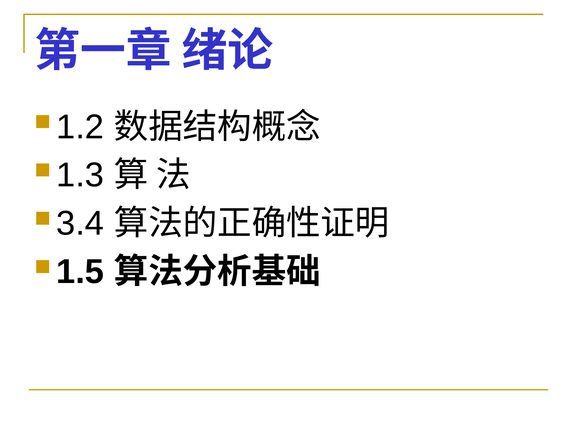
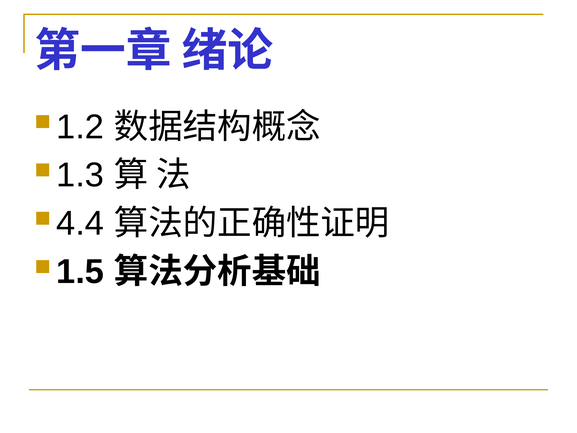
3.4: 3.4 -> 4.4
